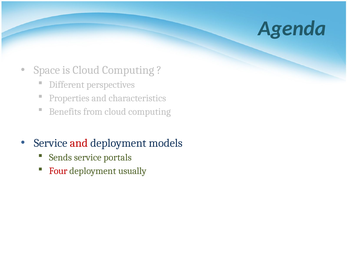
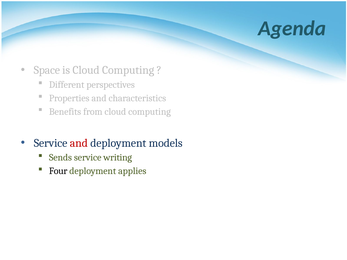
portals: portals -> writing
Four colour: red -> black
usually: usually -> applies
